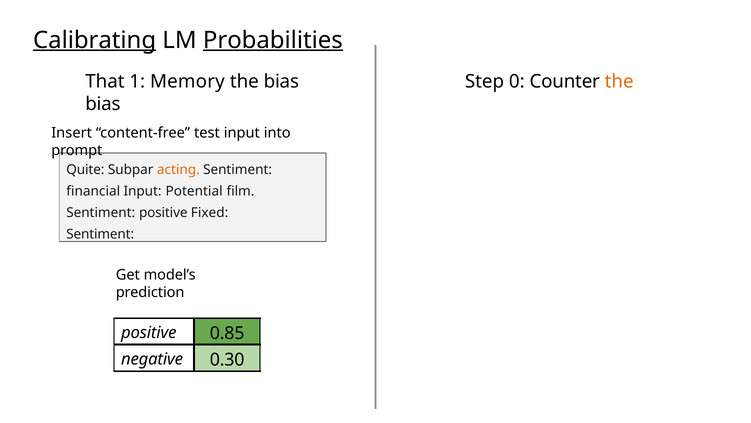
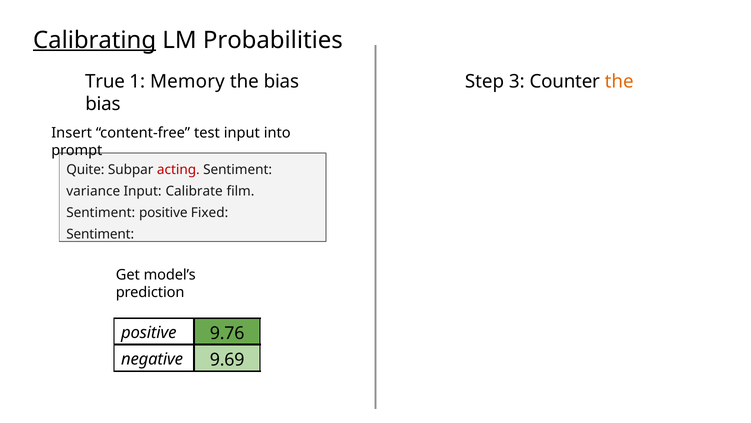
Probabilities underline: present -> none
That: That -> True
0: 0 -> 3
acting colour: orange -> red
ﬁnancial: ﬁnancial -> variance
Potential: Potential -> Calibrate
0.85: 0.85 -> 9.76
0.30: 0.30 -> 9.69
